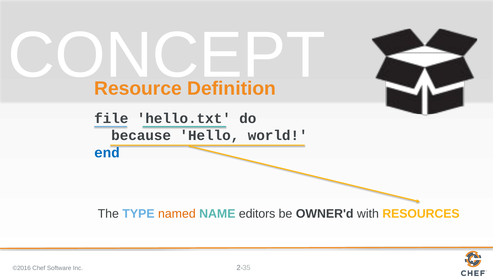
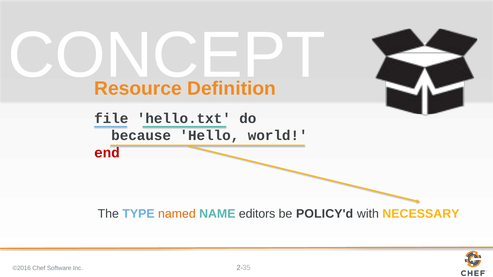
end colour: blue -> red
OWNER'd: OWNER'd -> POLICY'd
RESOURCES: RESOURCES -> NECESSARY
